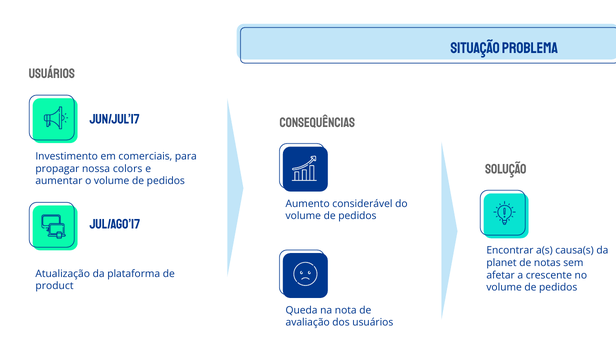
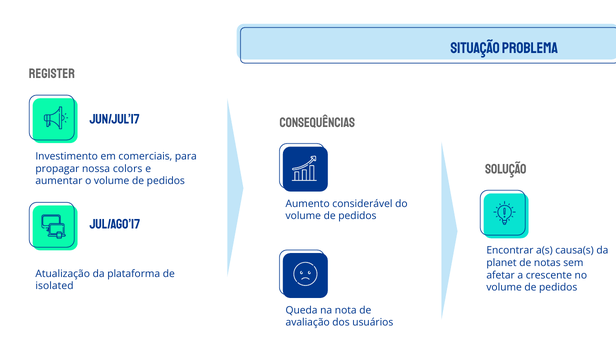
Usuários at (52, 74): Usuários -> Register
product: product -> isolated
